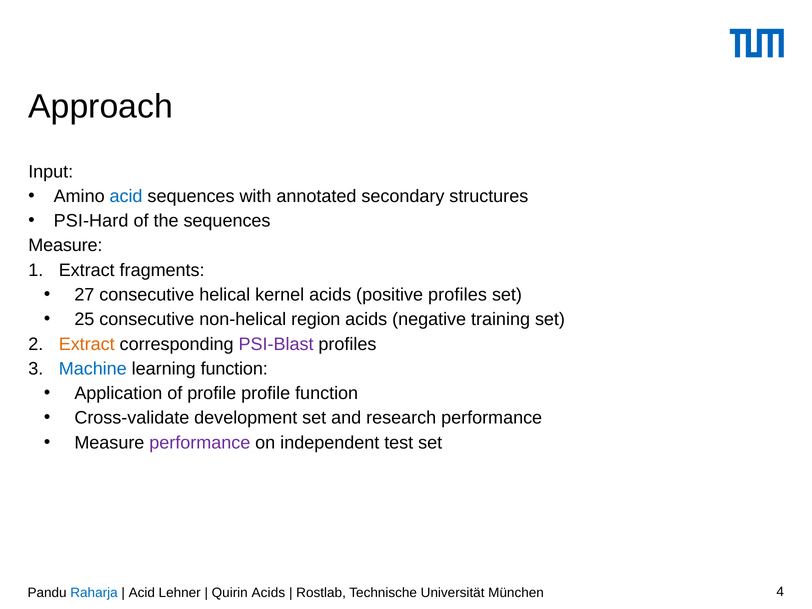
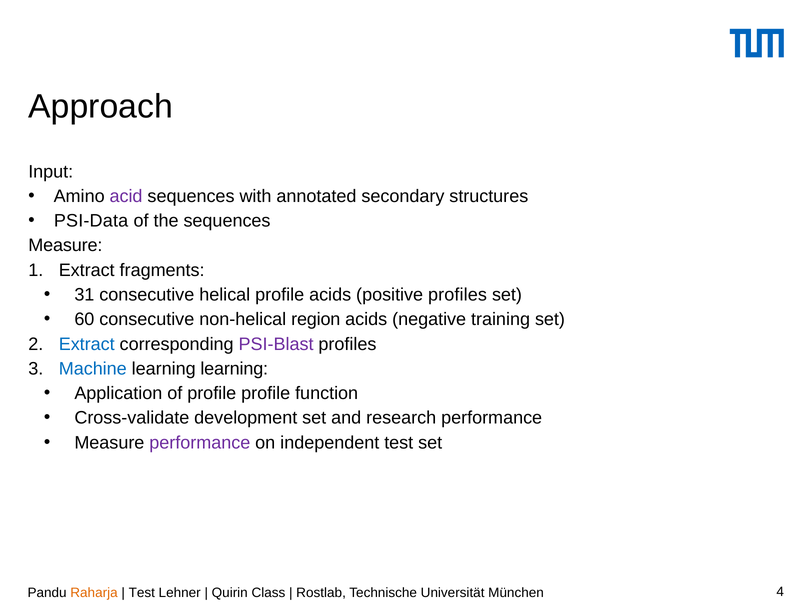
acid at (126, 196) colour: blue -> purple
PSI-Hard: PSI-Hard -> PSI-Data
27: 27 -> 31
helical kernel: kernel -> profile
25: 25 -> 60
Extract at (87, 344) colour: orange -> blue
learning function: function -> learning
Raharja colour: blue -> orange
Acid at (142, 593): Acid -> Test
Quirin Acids: Acids -> Class
